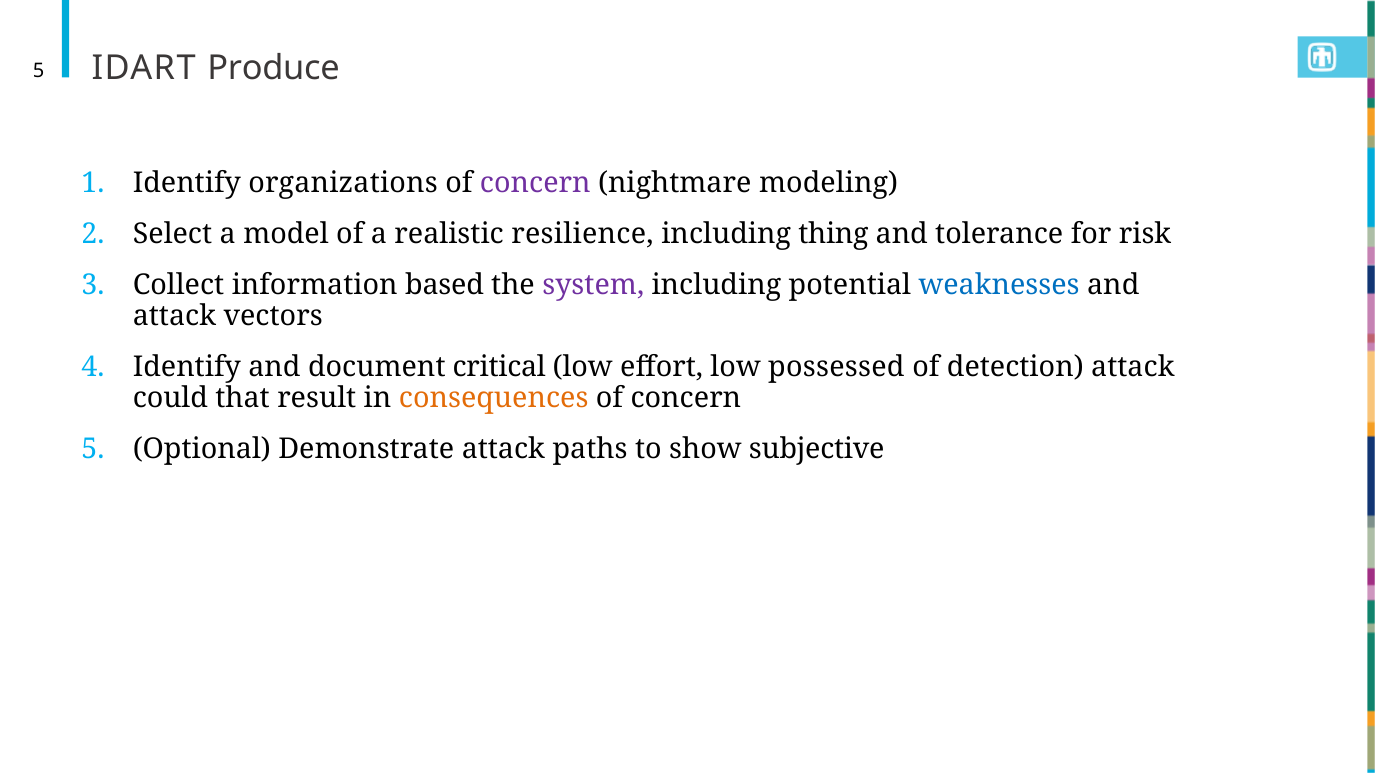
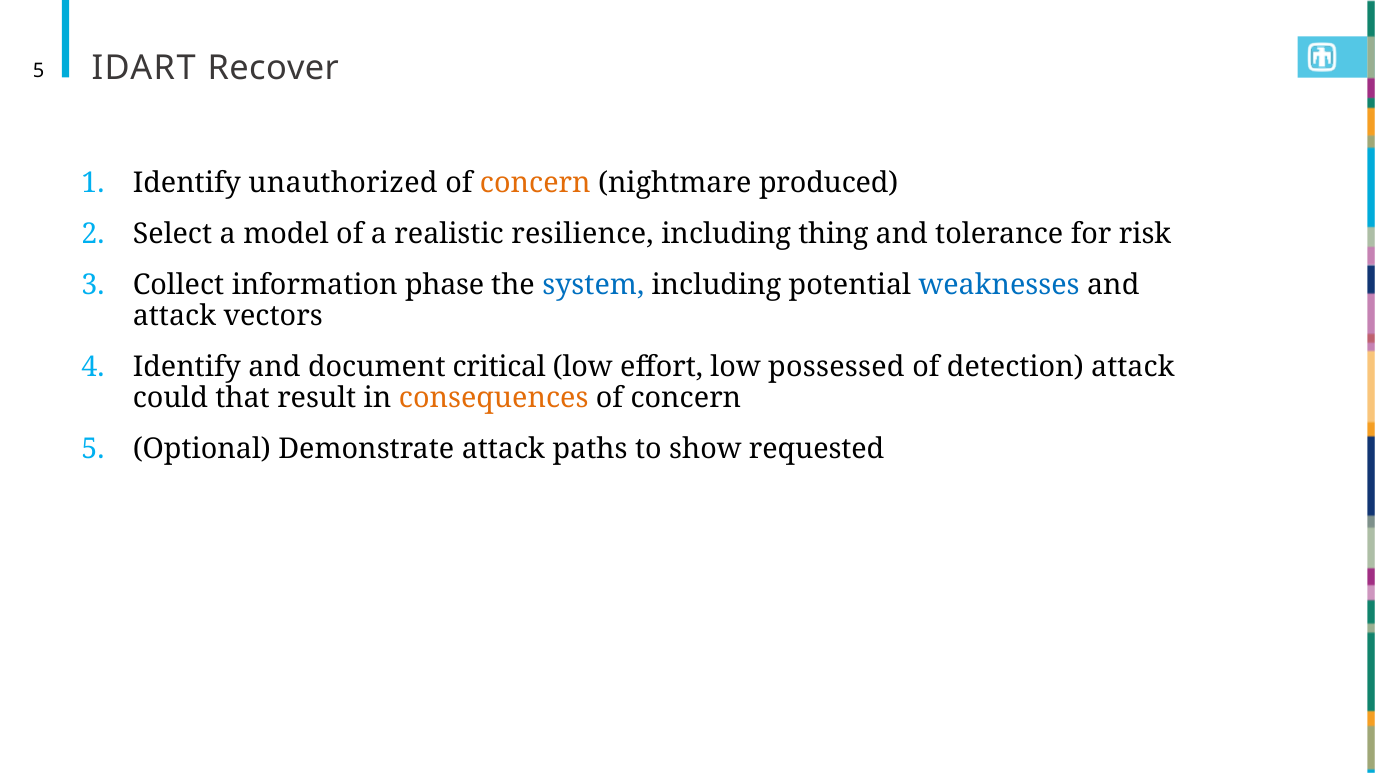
Produce: Produce -> Recover
organizations: organizations -> unauthorized
concern at (535, 183) colour: purple -> orange
modeling: modeling -> produced
based: based -> phase
system colour: purple -> blue
subjective: subjective -> requested
